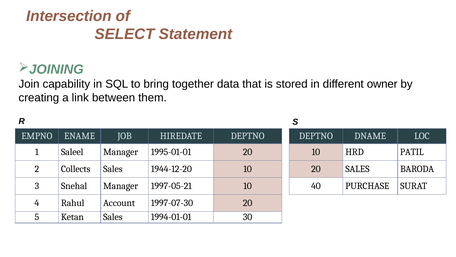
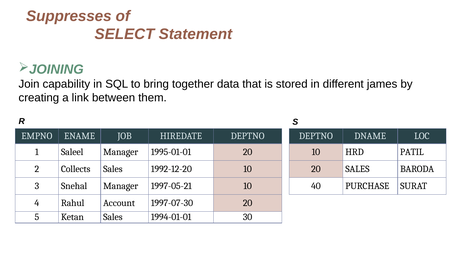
Intersection: Intersection -> Suppresses
owner: owner -> james
1944-12-20: 1944-12-20 -> 1992-12-20
